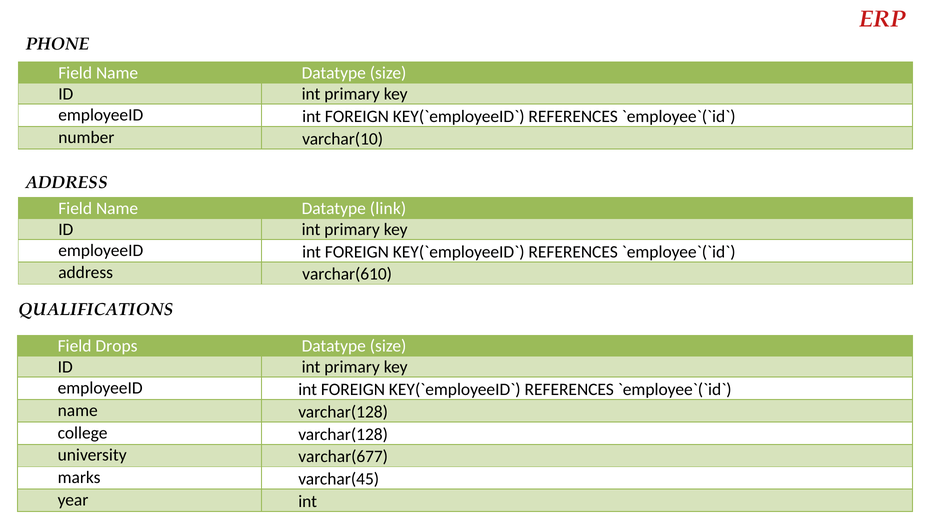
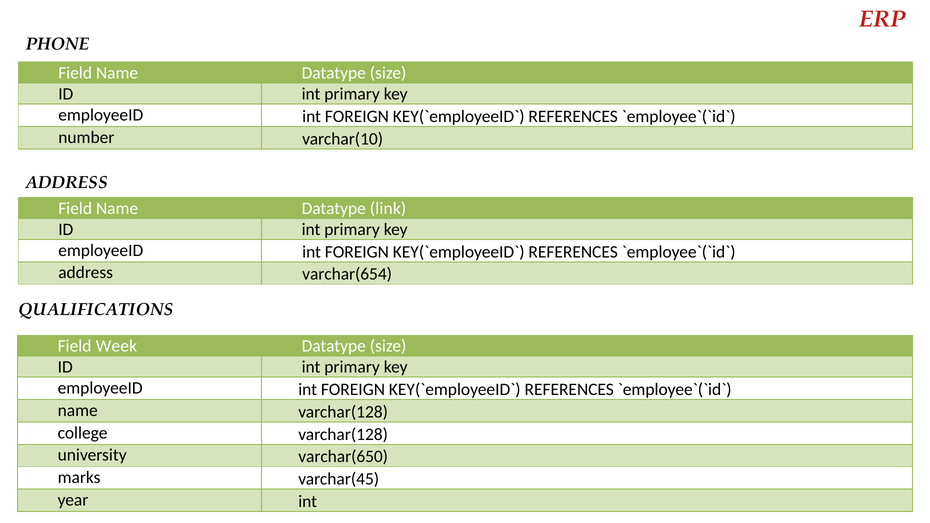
varchar(610: varchar(610 -> varchar(654
Drops: Drops -> Week
varchar(677: varchar(677 -> varchar(650
